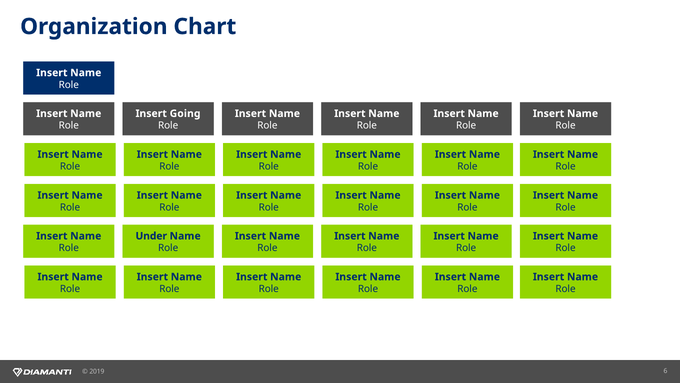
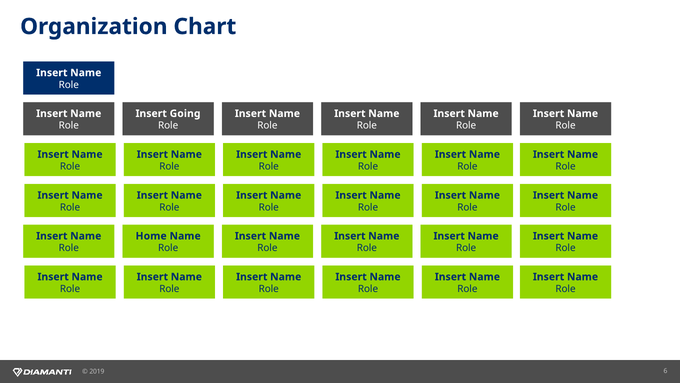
Under: Under -> Home
